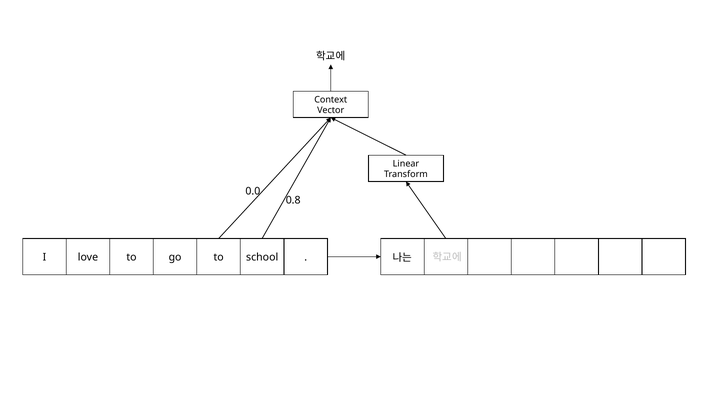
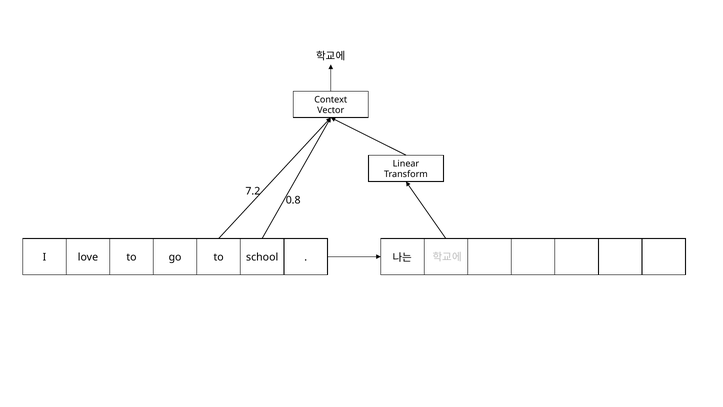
0.0: 0.0 -> 7.2
